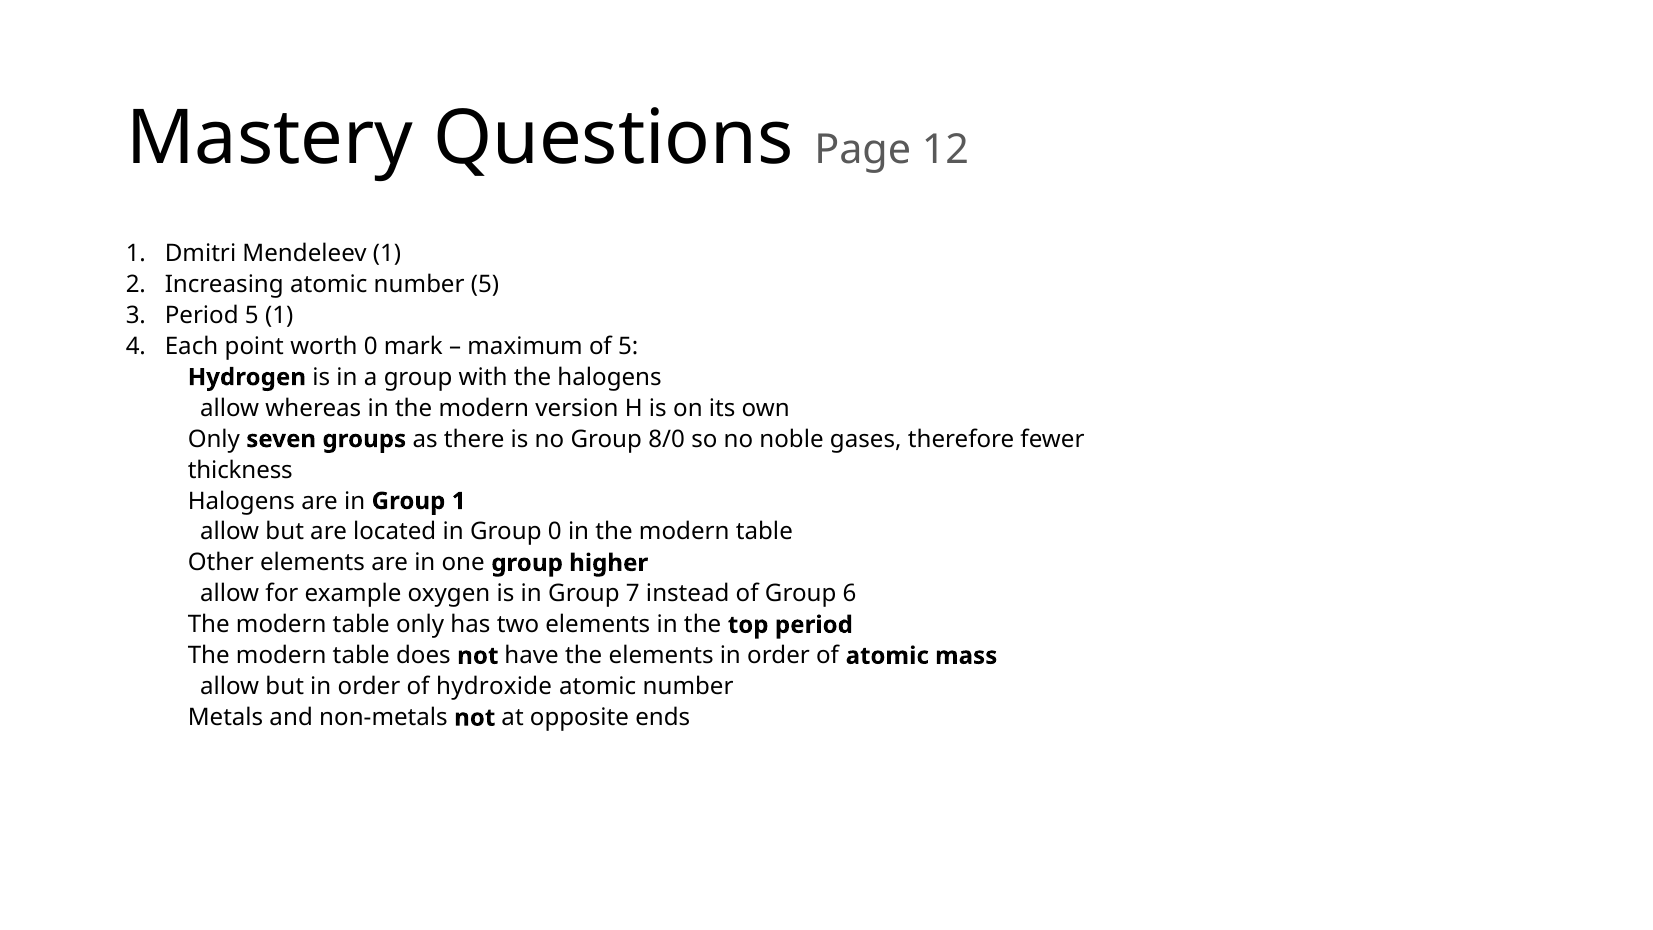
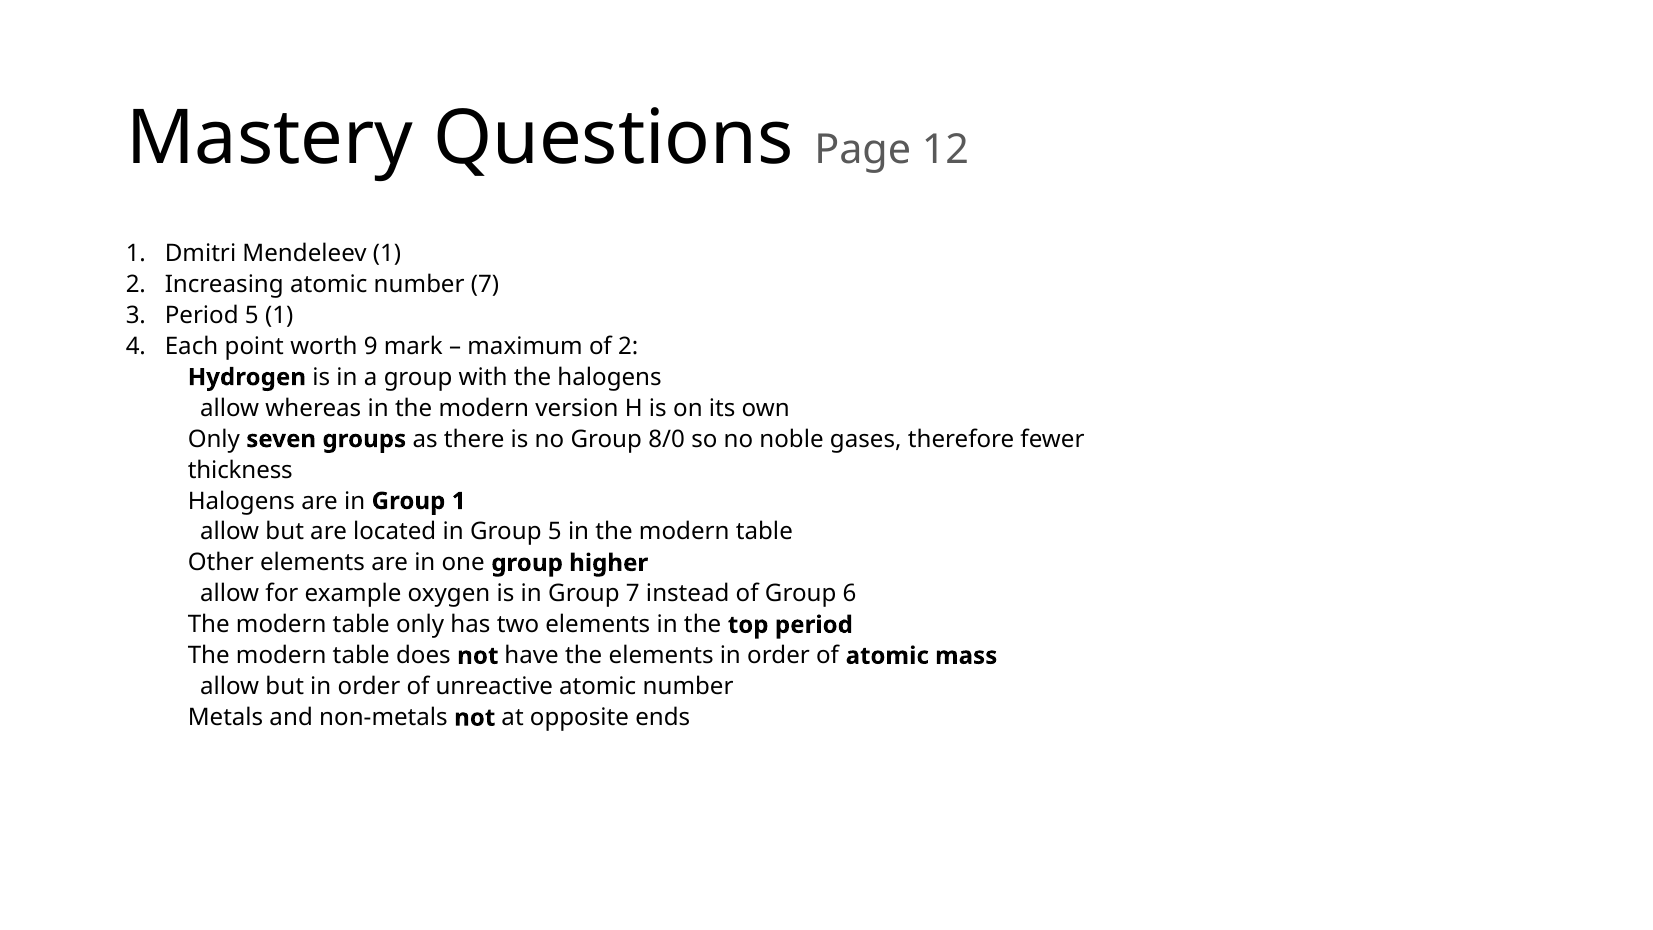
number 5: 5 -> 7
worth 0: 0 -> 9
of 5: 5 -> 2
Group 0: 0 -> 5
hydroxide: hydroxide -> unreactive
